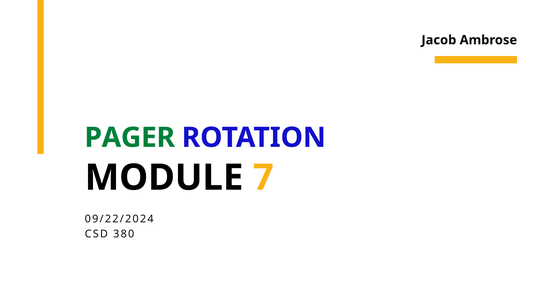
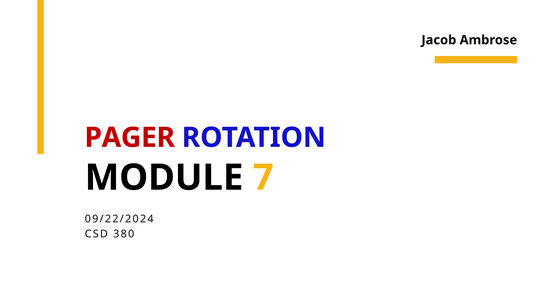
PAGER colour: green -> red
